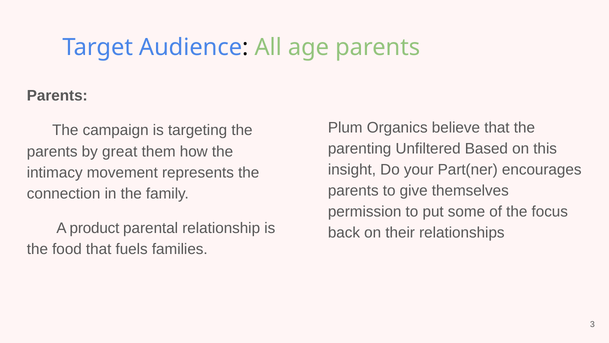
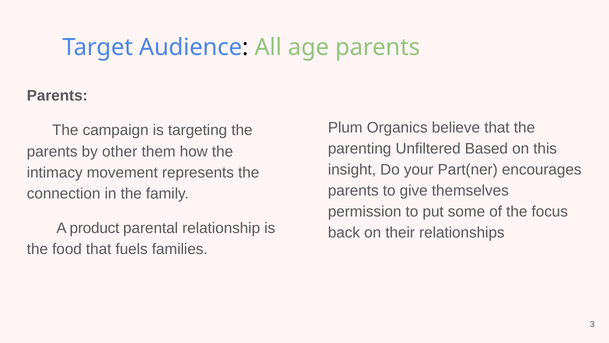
great: great -> other
